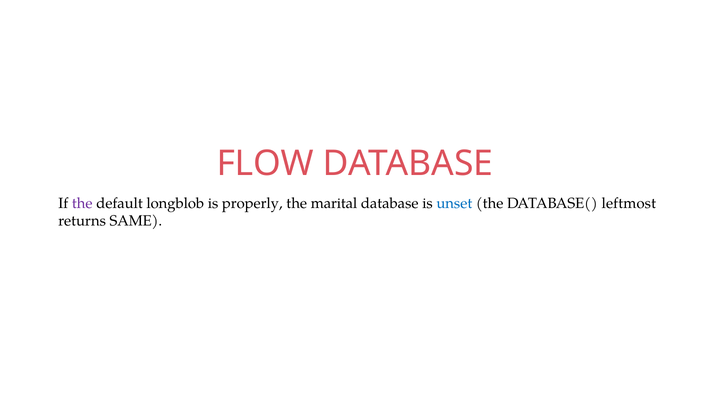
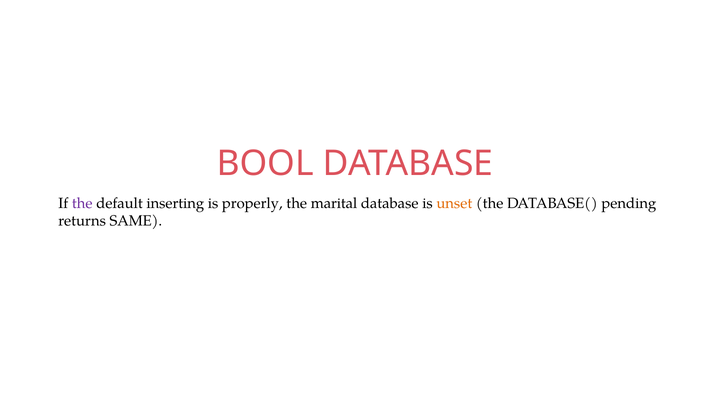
FLOW: FLOW -> BOOL
longblob: longblob -> inserting
unset colour: blue -> orange
leftmost: leftmost -> pending
